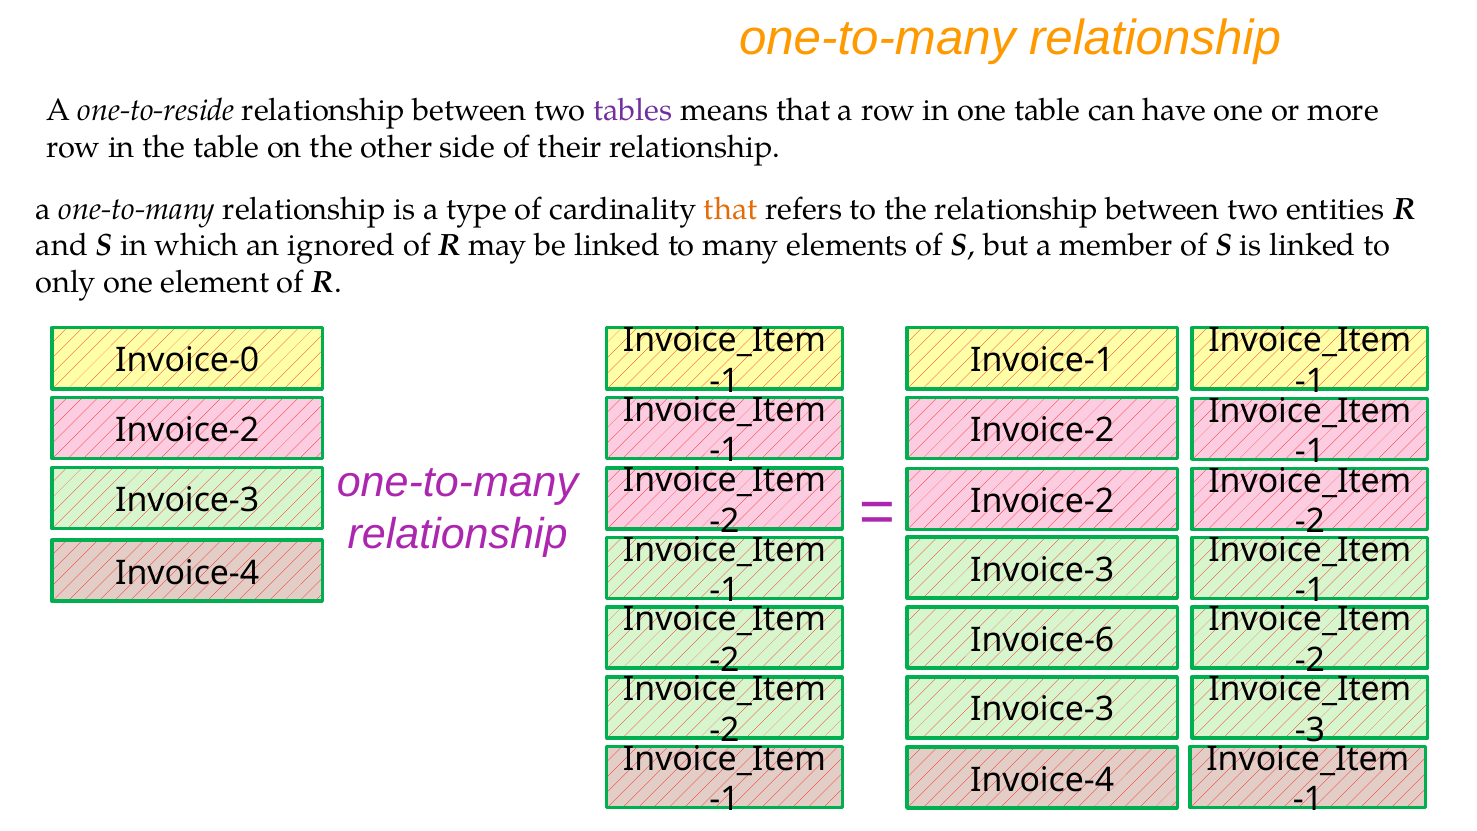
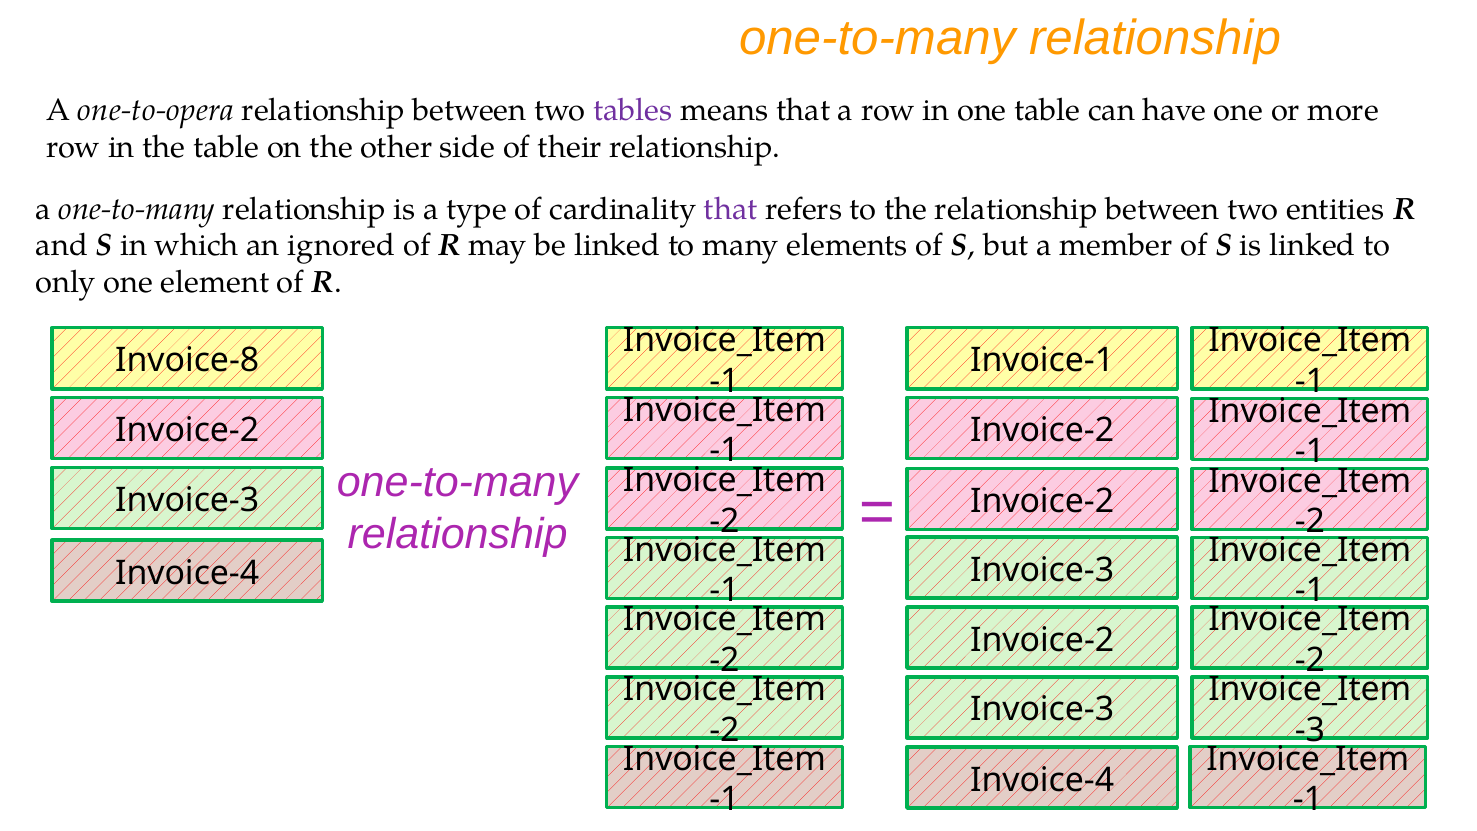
one-to-reside: one-to-reside -> one-to-opera
that at (731, 209) colour: orange -> purple
Invoice-0: Invoice-0 -> Invoice-8
Invoice-6 at (1042, 640): Invoice-6 -> Invoice-2
